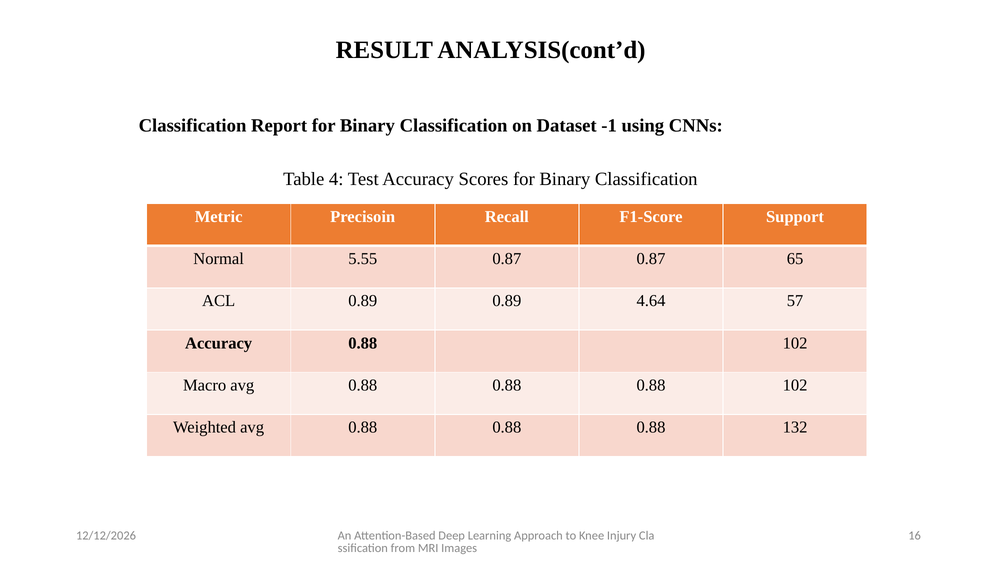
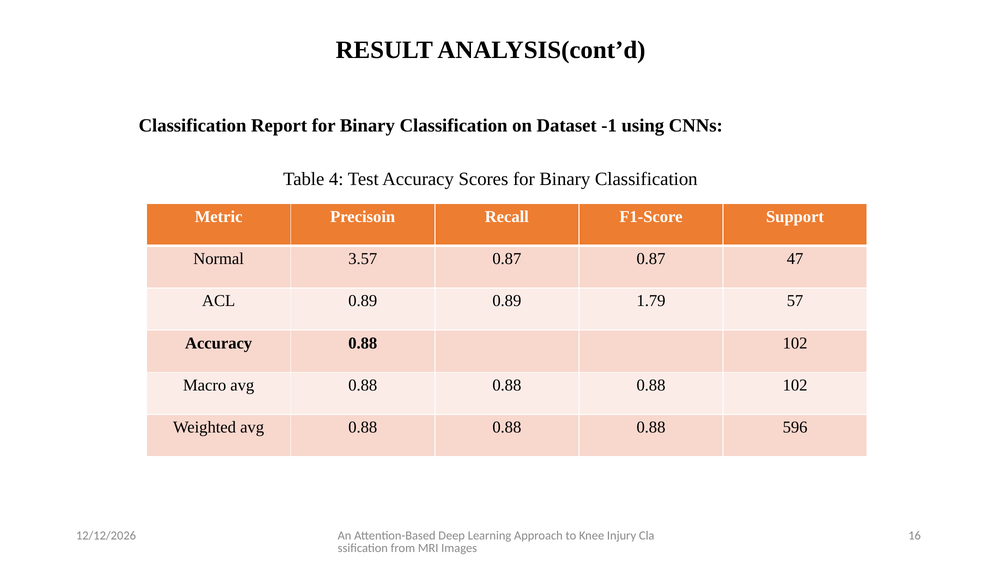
5.55: 5.55 -> 3.57
65: 65 -> 47
4.64: 4.64 -> 1.79
132: 132 -> 596
